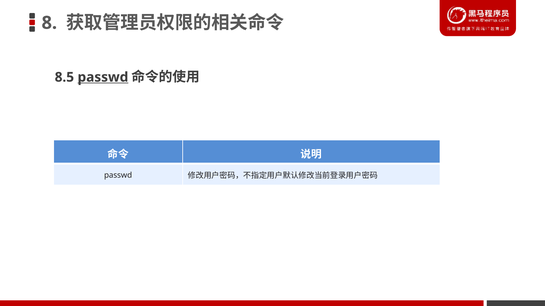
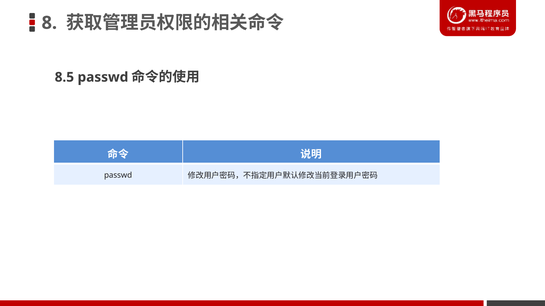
passwd at (103, 77) underline: present -> none
